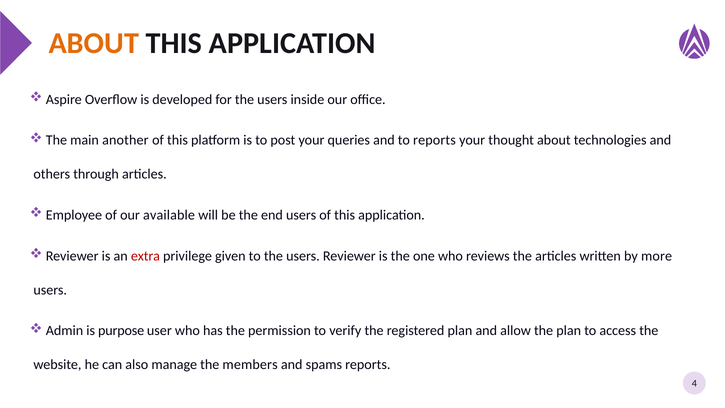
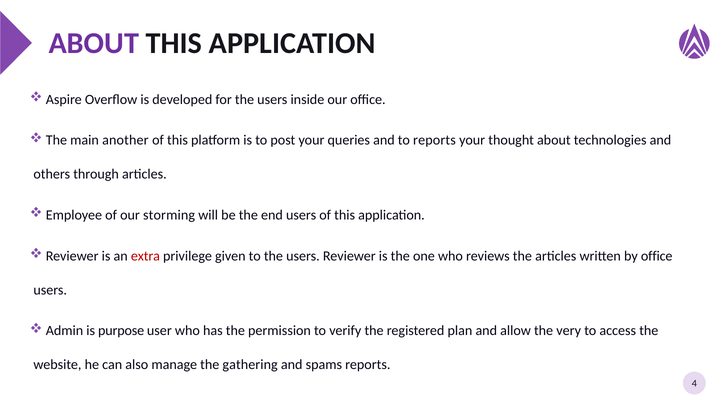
ABOUT at (94, 43) colour: orange -> purple
available: available -> storming
by more: more -> office
the plan: plan -> very
members: members -> gathering
